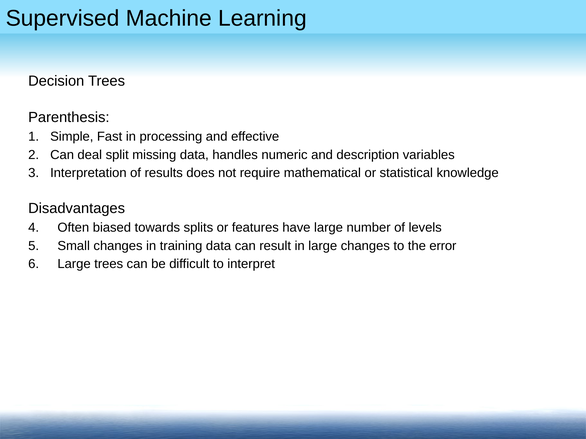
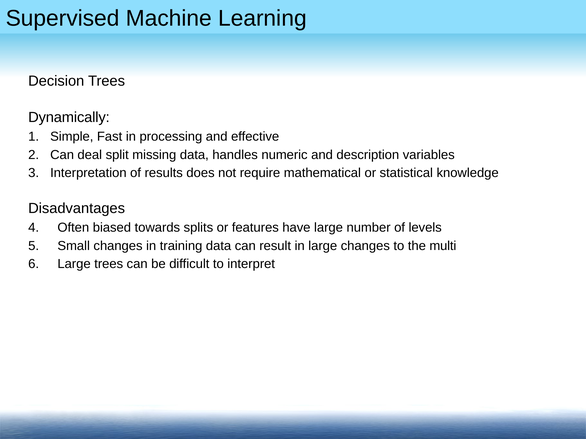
Parenthesis: Parenthesis -> Dynamically
error: error -> multi
